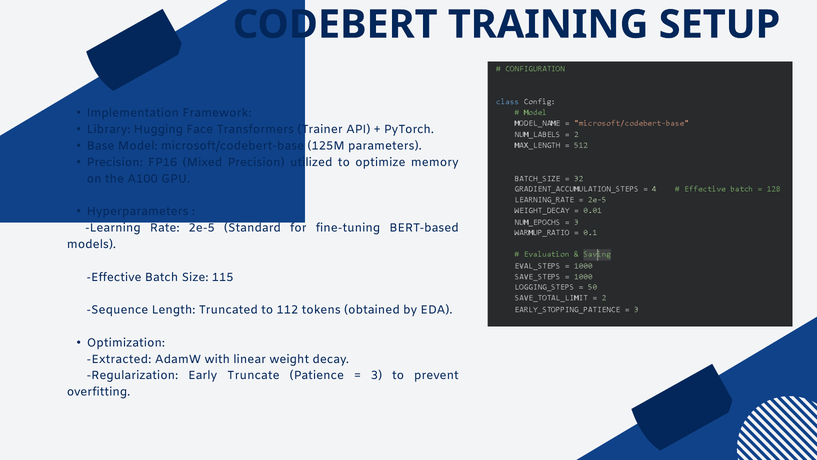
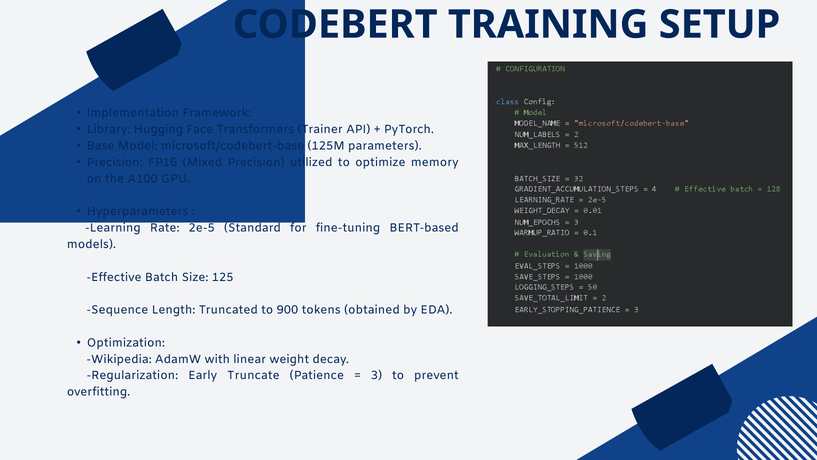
115: 115 -> 125
112: 112 -> 900
Extracted: Extracted -> Wikipedia
